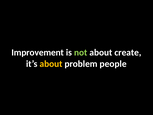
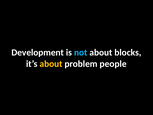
Improvement: Improvement -> Development
not colour: light green -> light blue
create: create -> blocks
